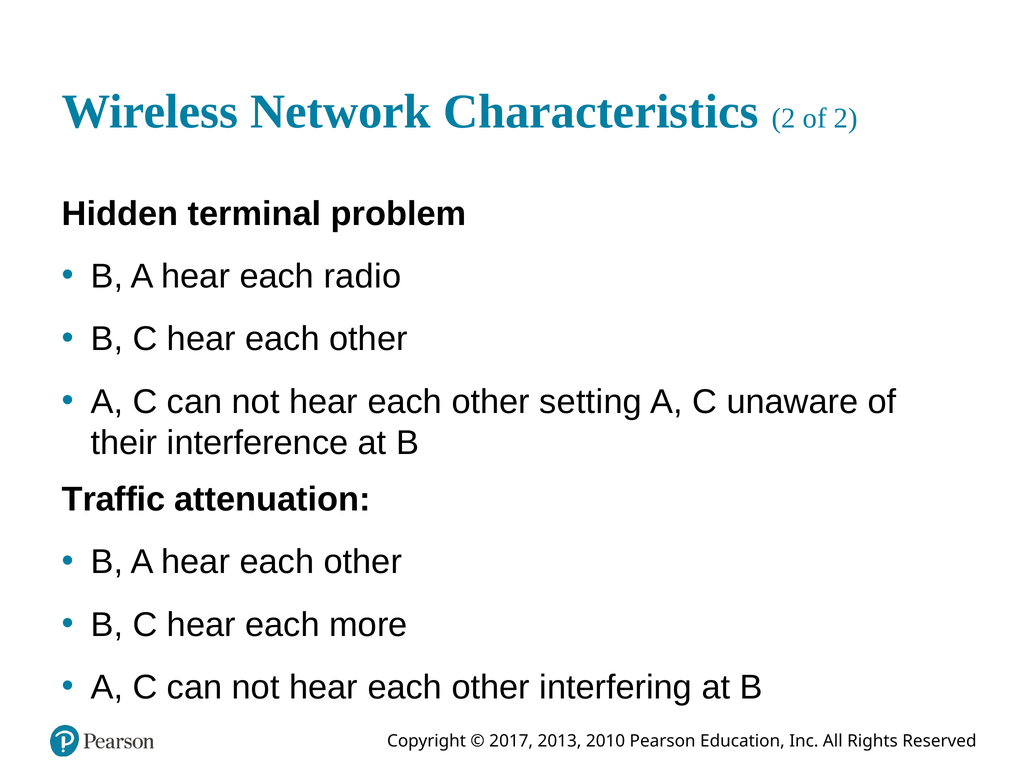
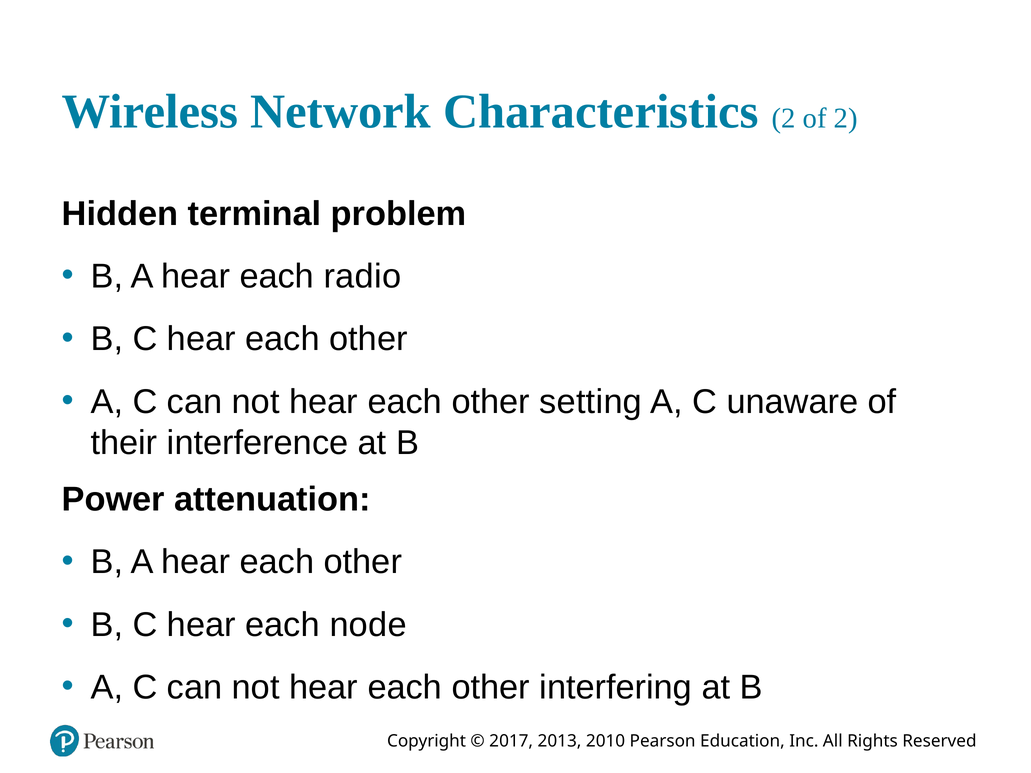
Traffic: Traffic -> Power
more: more -> node
